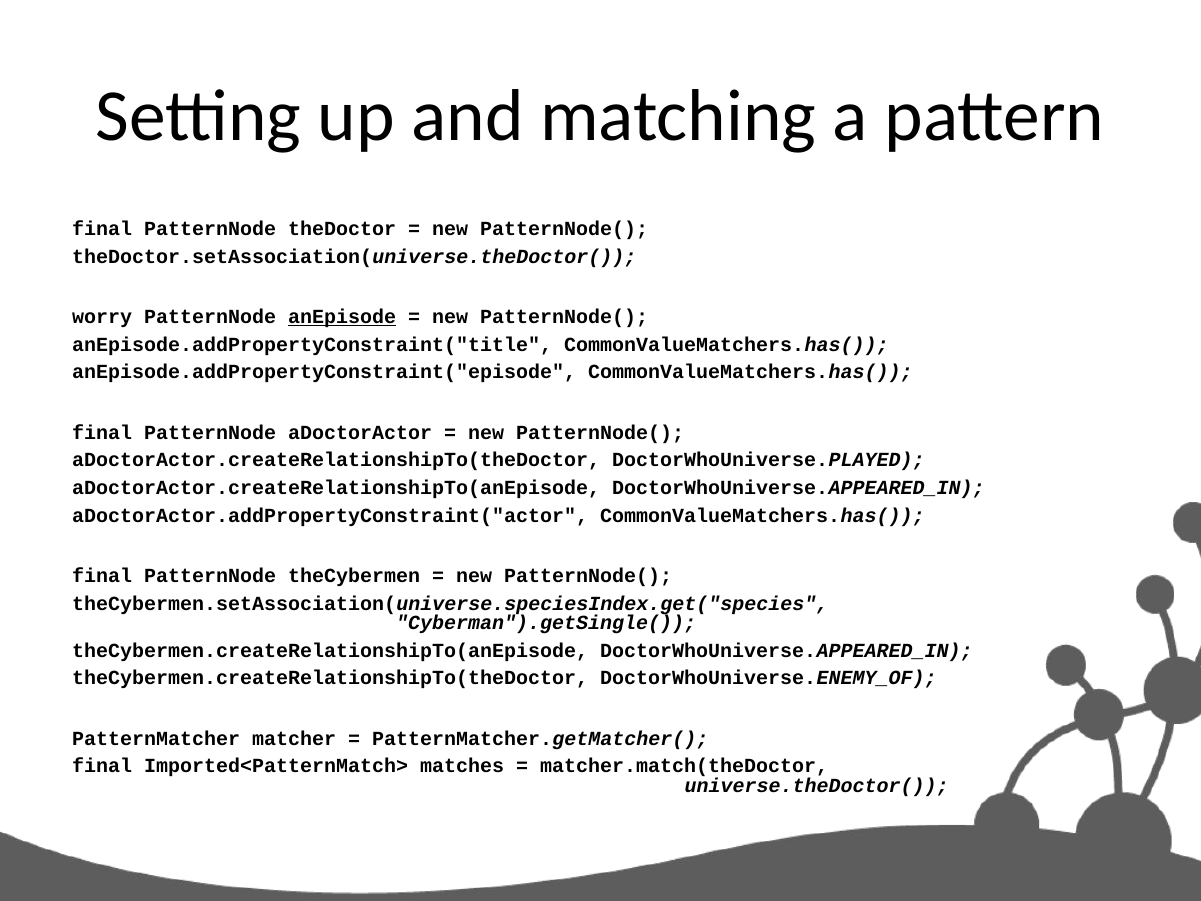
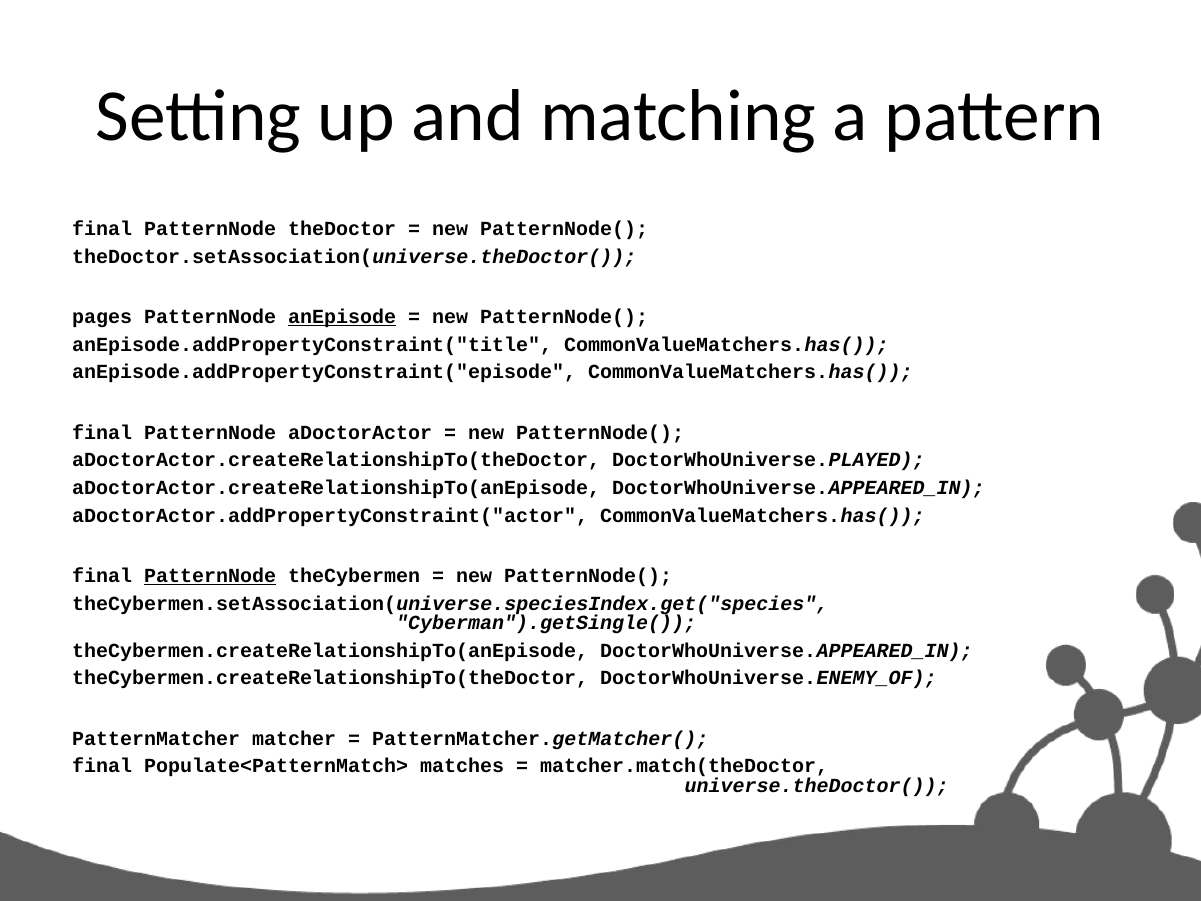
worry: worry -> pages
PatternNode at (210, 576) underline: none -> present
Imported<PatternMatch>: Imported<PatternMatch> -> Populate<PatternMatch>
